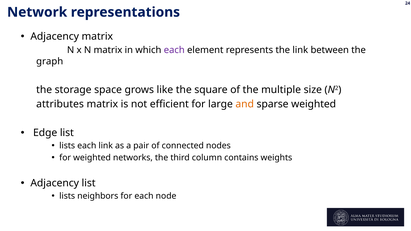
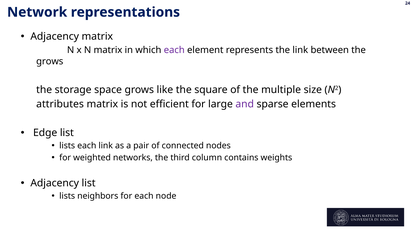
graph at (50, 62): graph -> grows
and colour: orange -> purple
sparse weighted: weighted -> elements
